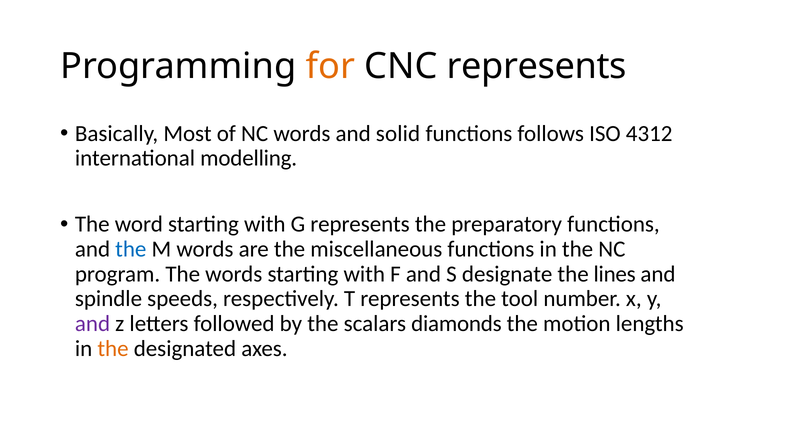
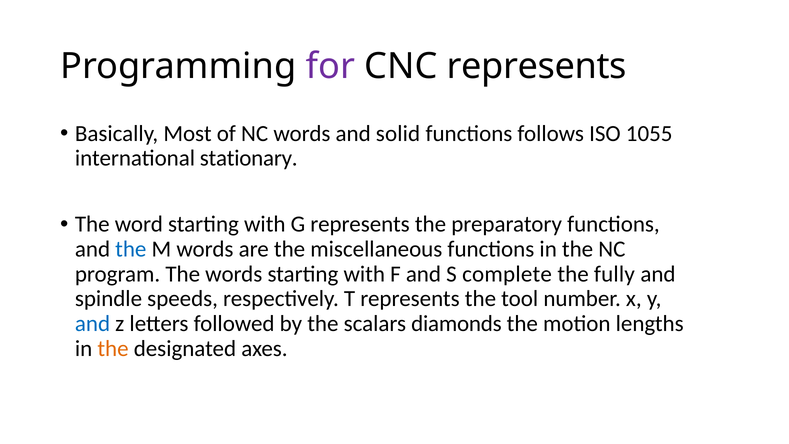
for colour: orange -> purple
4312: 4312 -> 1055
modelling: modelling -> stationary
designate: designate -> complete
lines: lines -> fully
and at (93, 323) colour: purple -> blue
